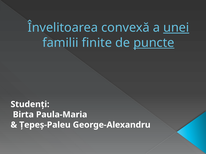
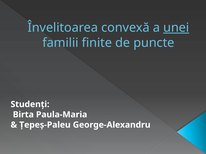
puncte underline: present -> none
